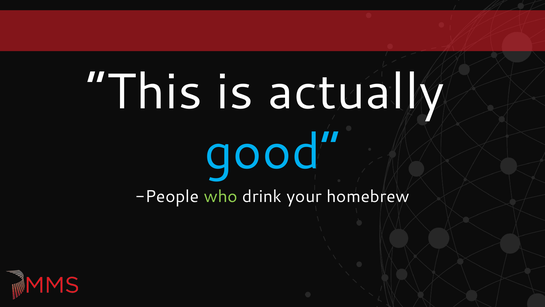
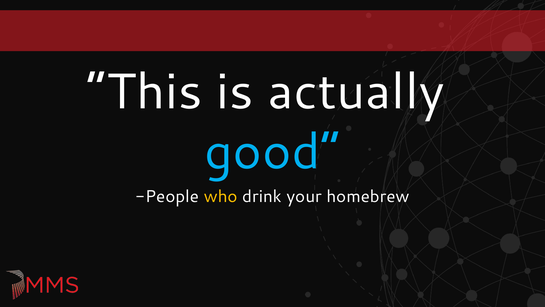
who colour: light green -> yellow
